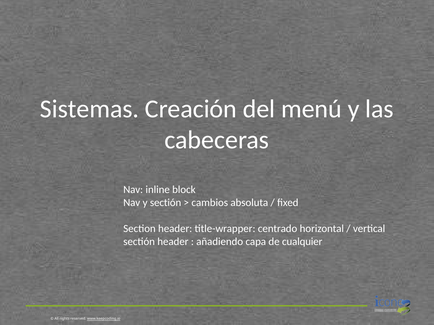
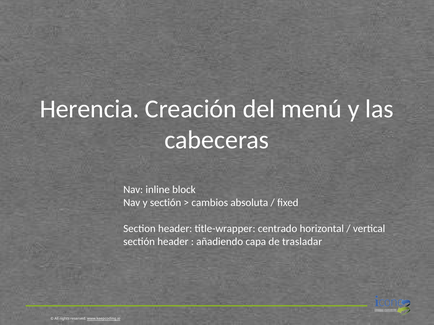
Sistemas: Sistemas -> Herencia
cualquier: cualquier -> trasladar
